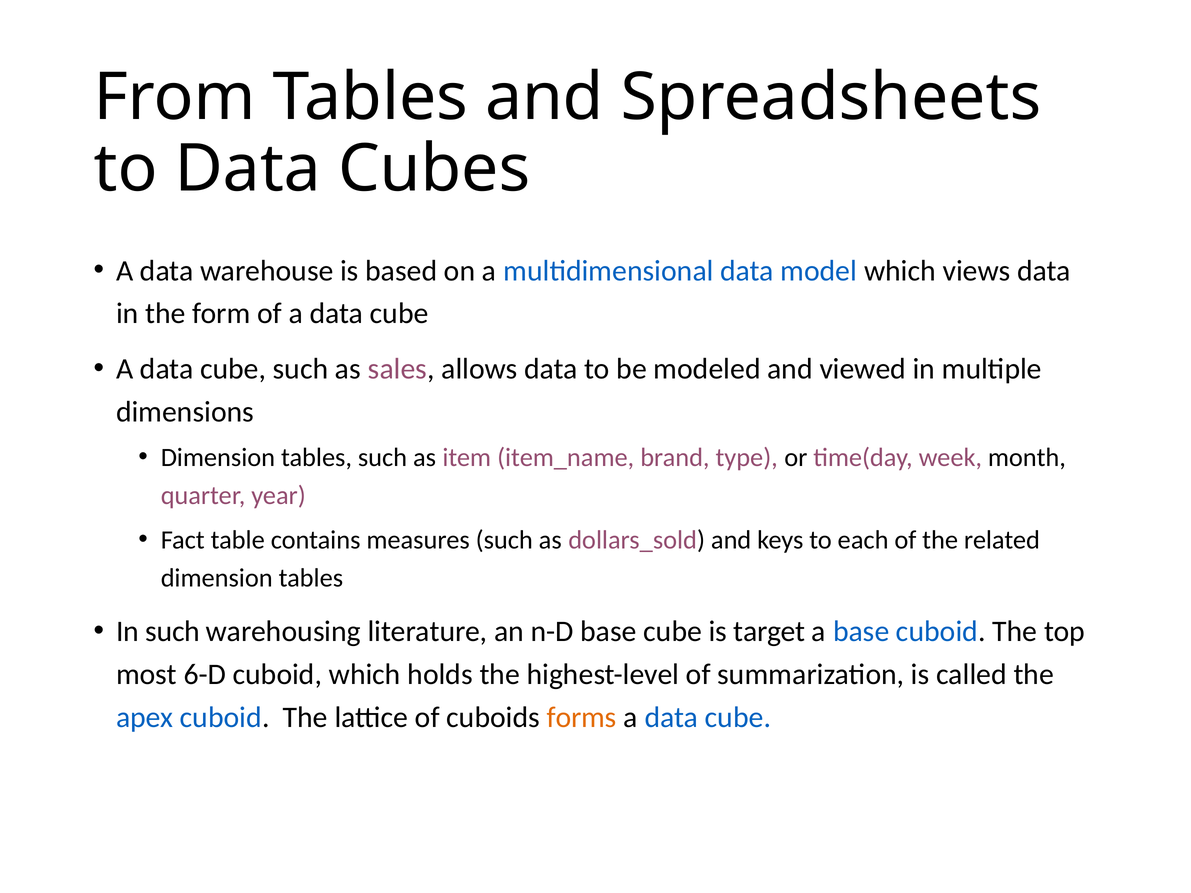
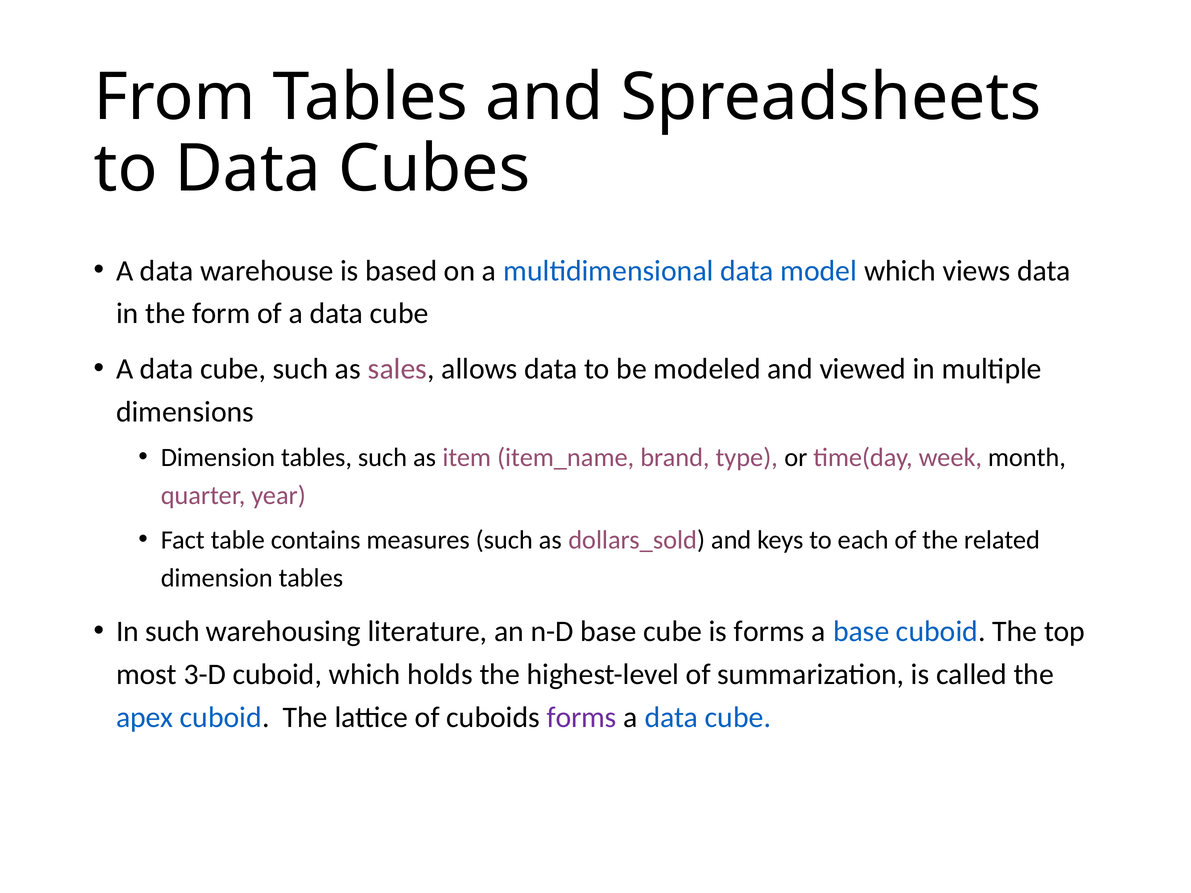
is target: target -> forms
6-D: 6-D -> 3-D
forms at (582, 717) colour: orange -> purple
